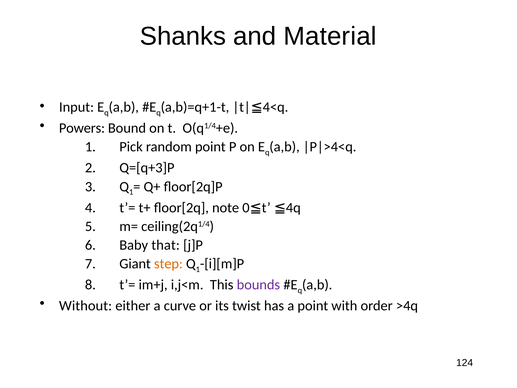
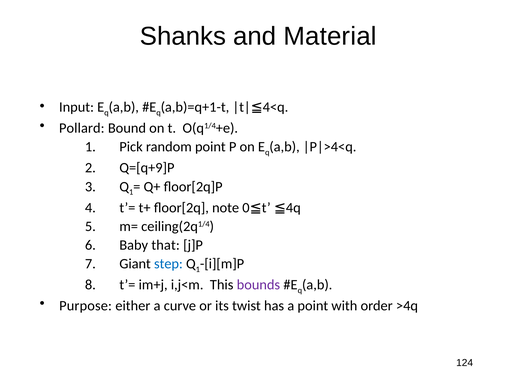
Powers: Powers -> Pollard
Q=[q+3]P: Q=[q+3]P -> Q=[q+9]P
step colour: orange -> blue
Without: Without -> Purpose
